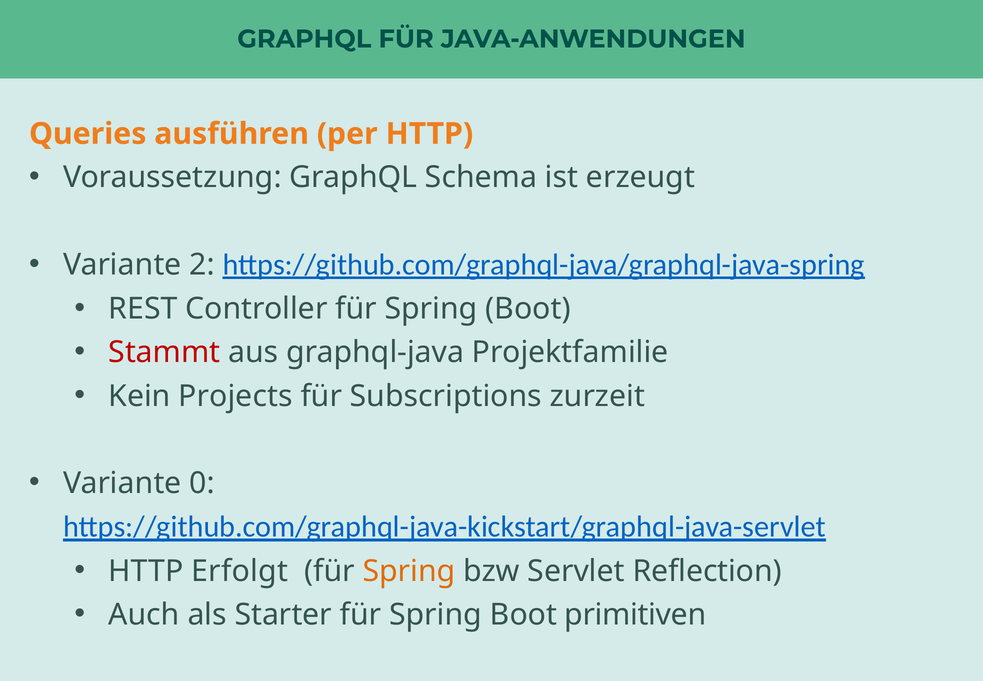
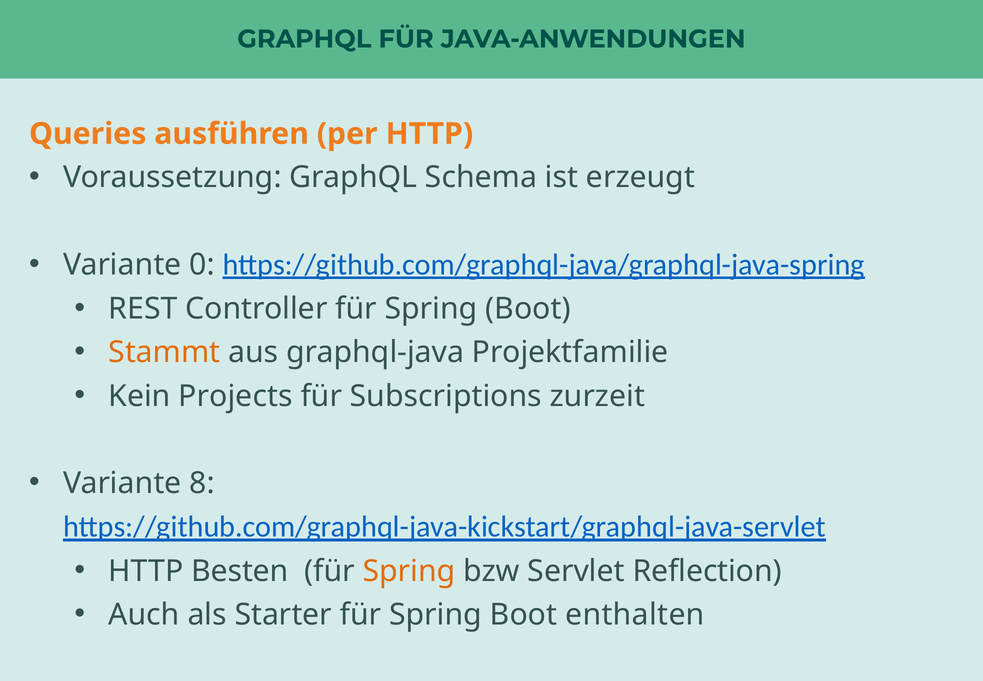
2: 2 -> 0
Stammt colour: red -> orange
0: 0 -> 8
Erfolgt: Erfolgt -> Besten
primitiven: primitiven -> enthalten
